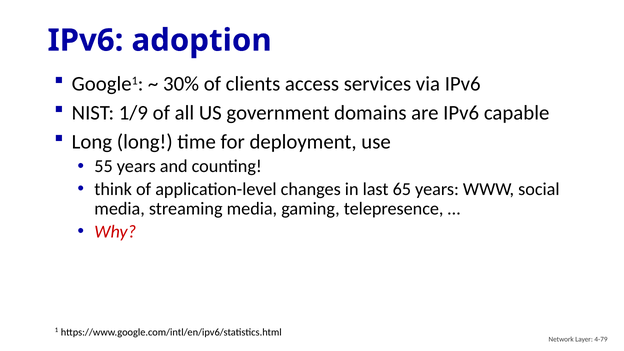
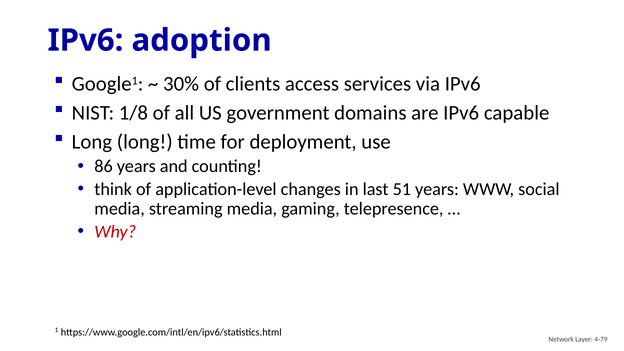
1/9: 1/9 -> 1/8
55: 55 -> 86
65: 65 -> 51
